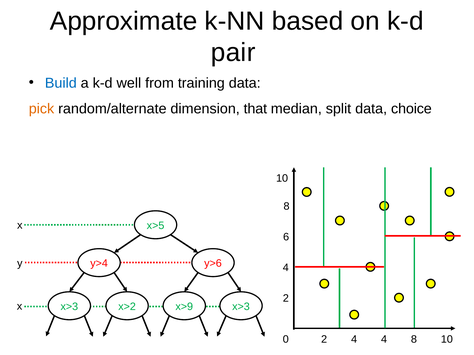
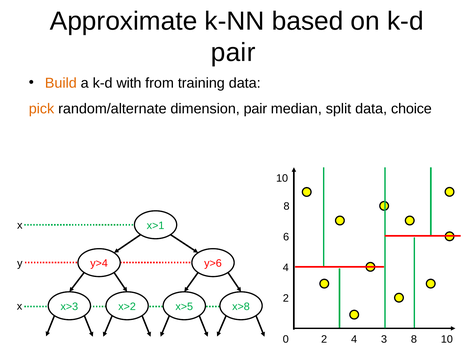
Build colour: blue -> orange
well: well -> with
dimension that: that -> pair
x>5: x>5 -> x>1
x>9: x>9 -> x>5
x>2 x>3: x>3 -> x>8
4 4: 4 -> 3
